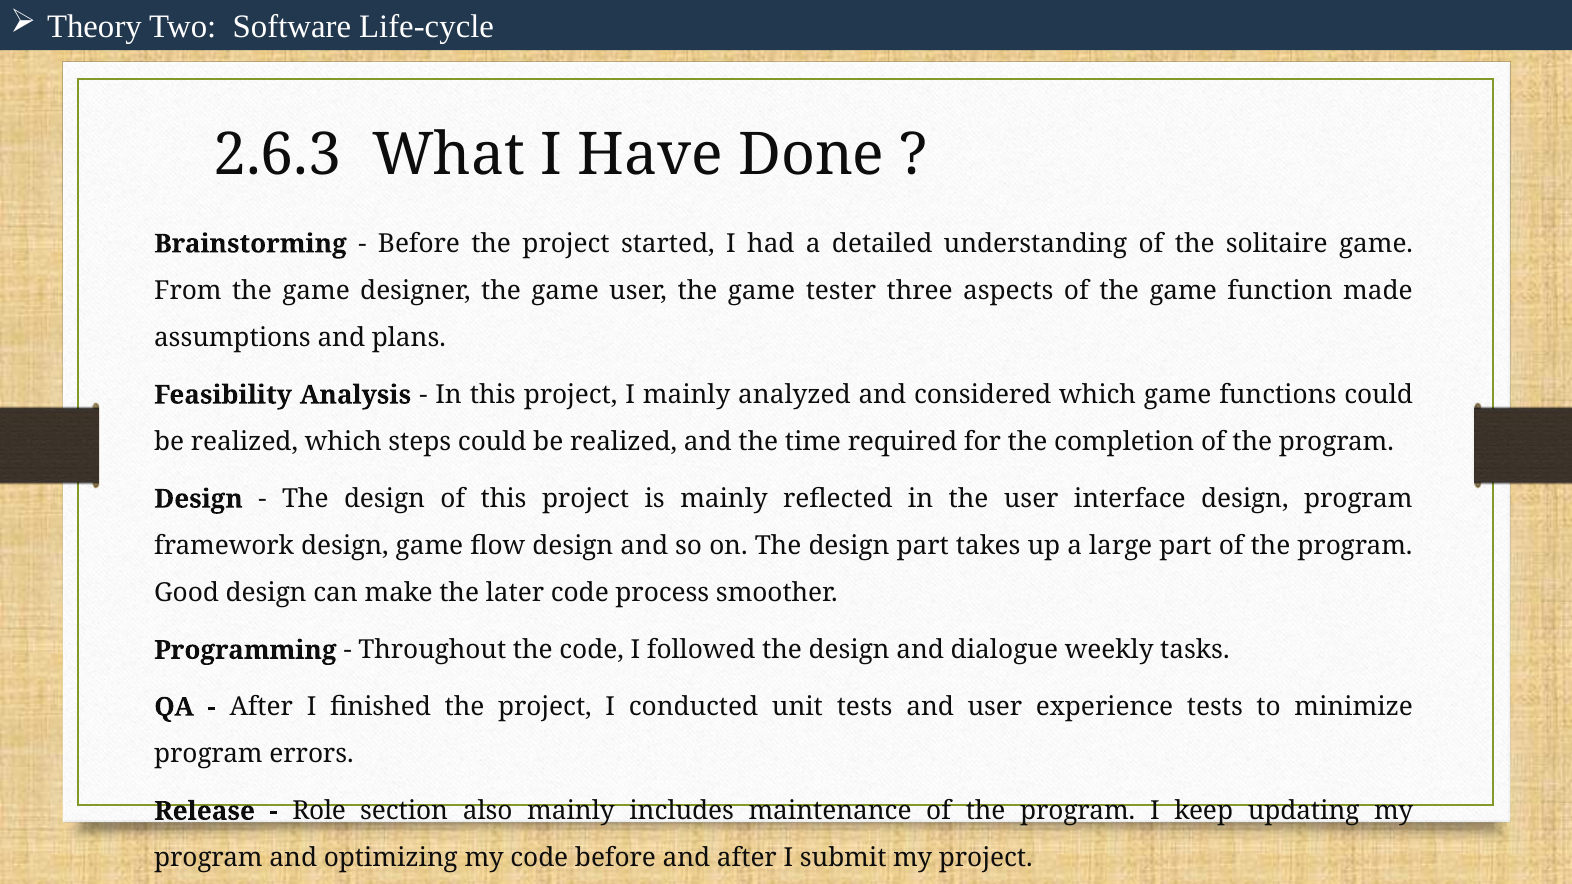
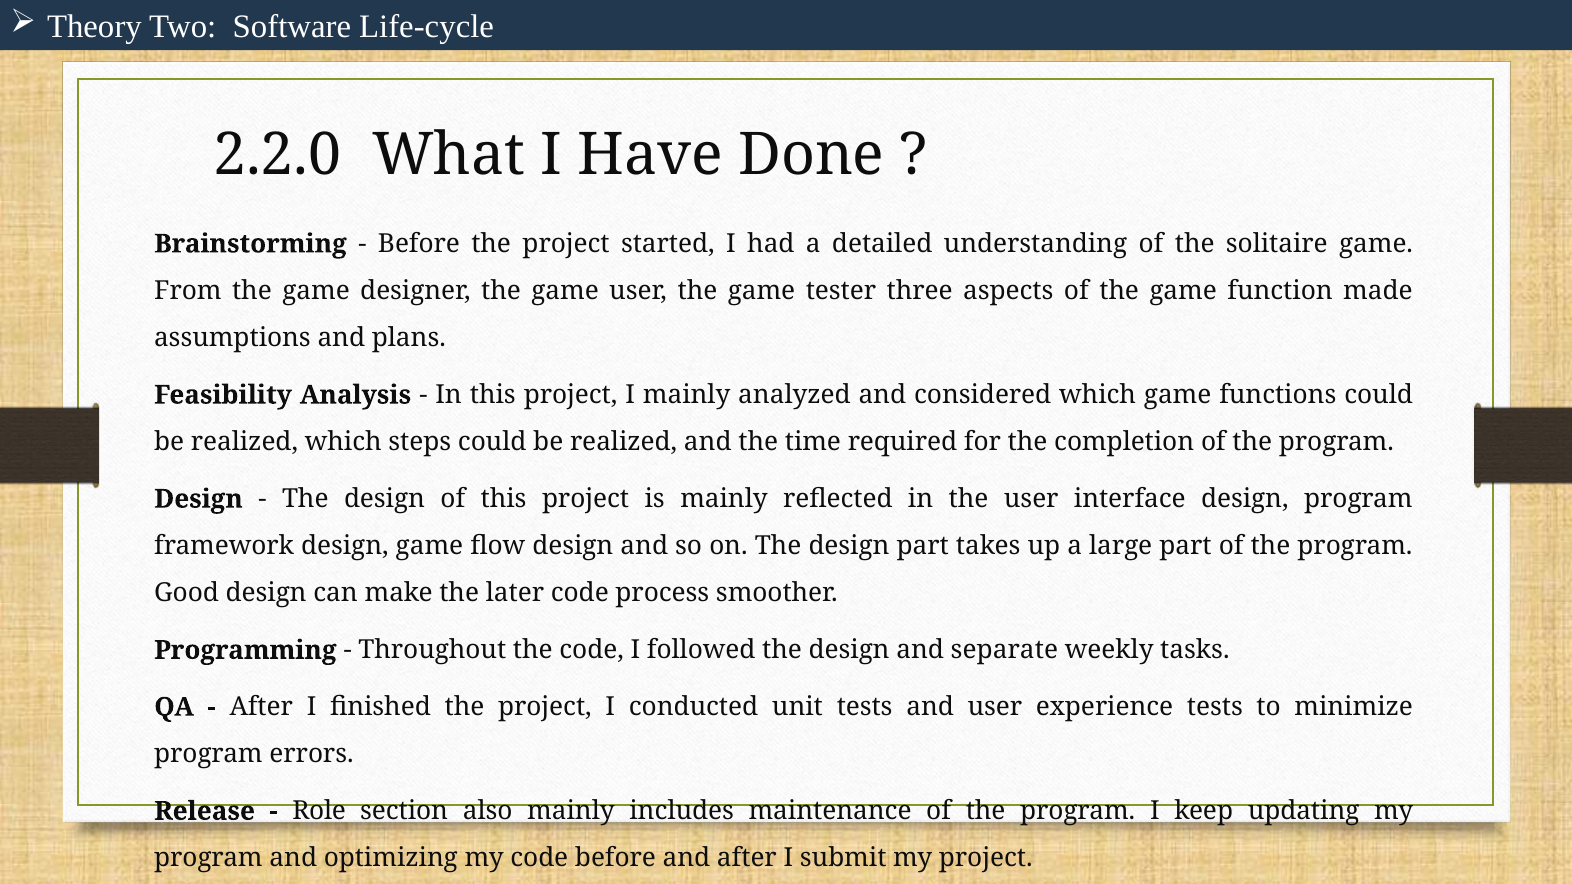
2.6.3: 2.6.3 -> 2.2.0
dialogue: dialogue -> separate
